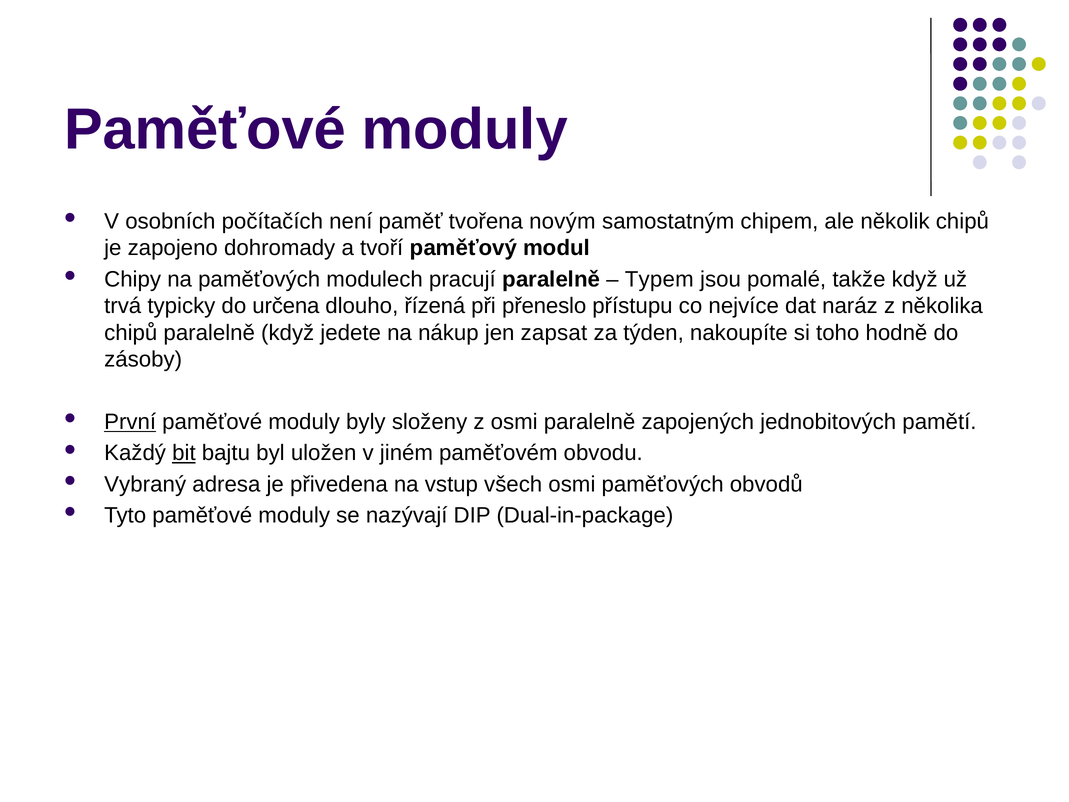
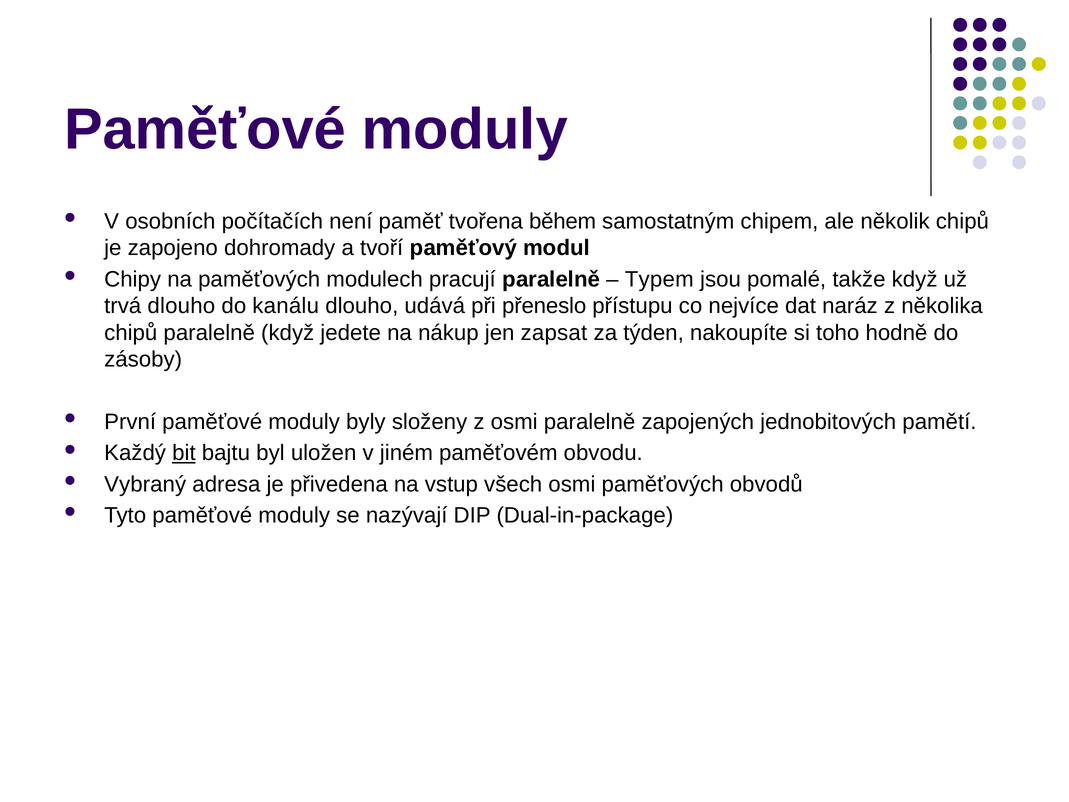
novým: novým -> během
trvá typicky: typicky -> dlouho
určena: určena -> kanálu
řízená: řízená -> udává
První underline: present -> none
